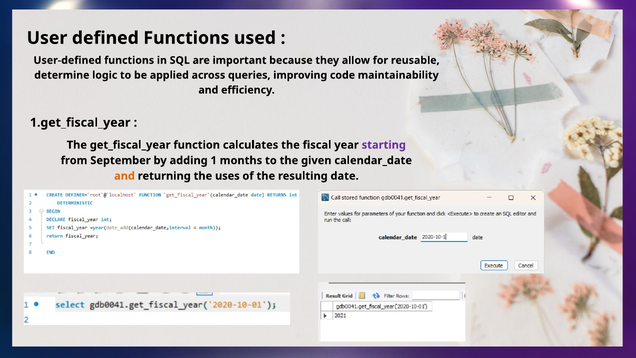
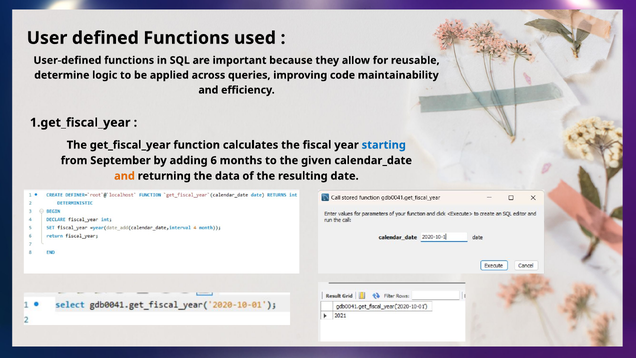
starting colour: purple -> blue
1: 1 -> 6
uses: uses -> data
